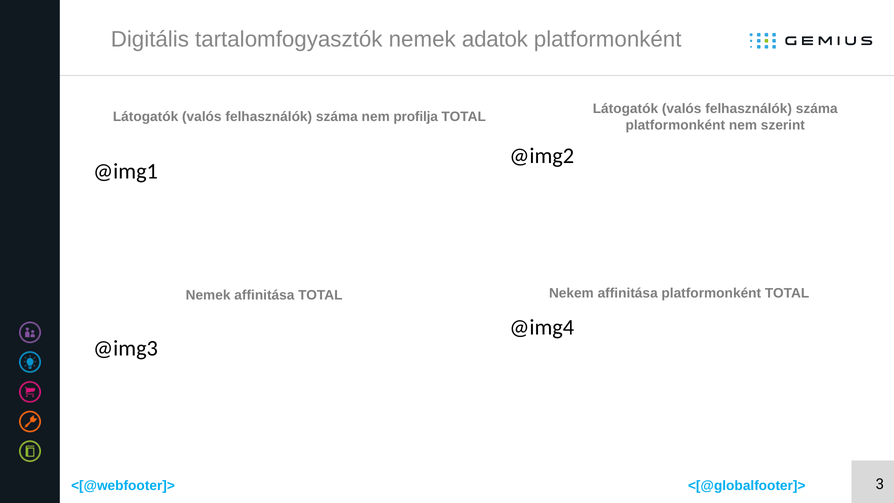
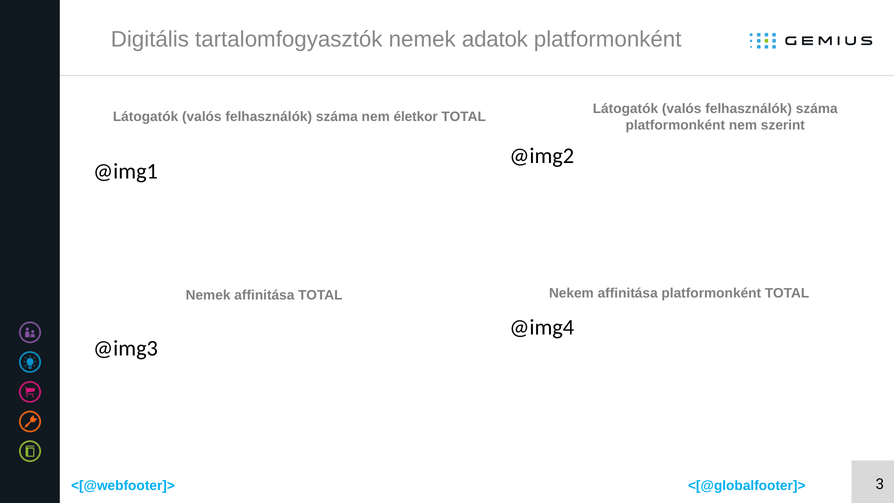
profilja: profilja -> életkor
